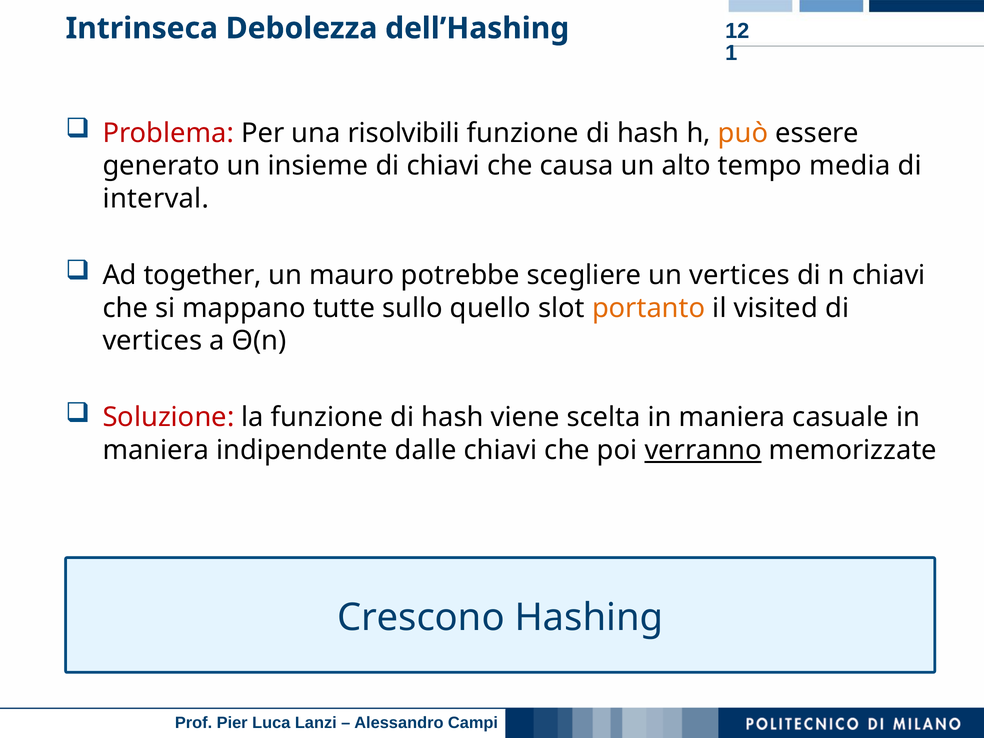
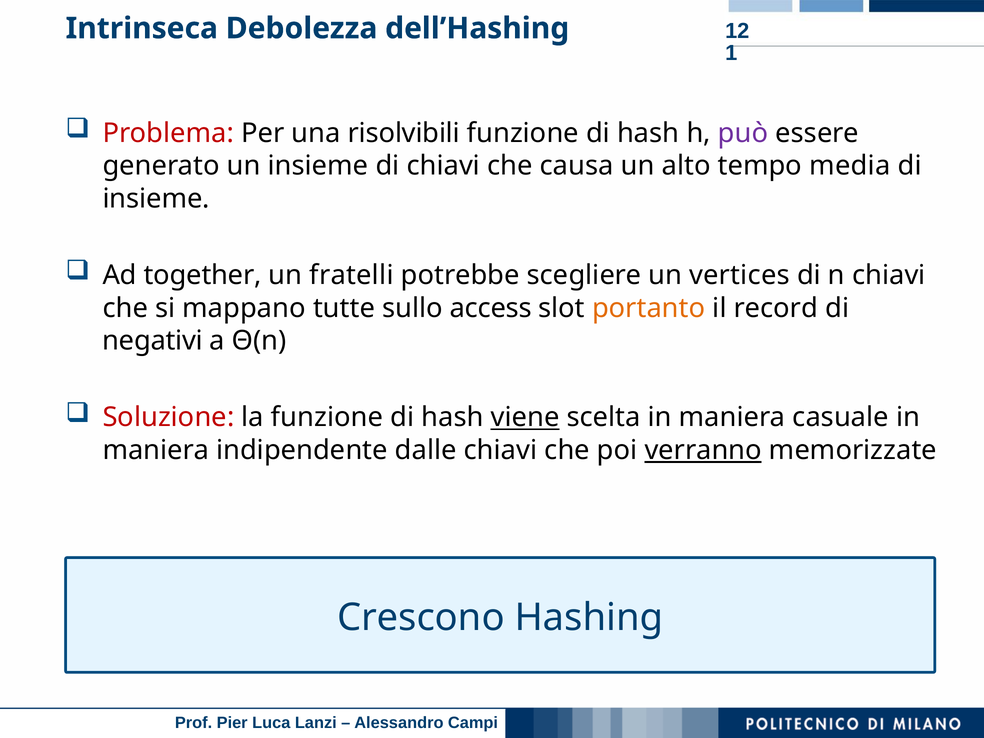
può colour: orange -> purple
interval at (156, 199): interval -> insieme
mauro: mauro -> fratelli
quello: quello -> access
visited: visited -> record
vertices at (152, 341): vertices -> negativi
viene underline: none -> present
